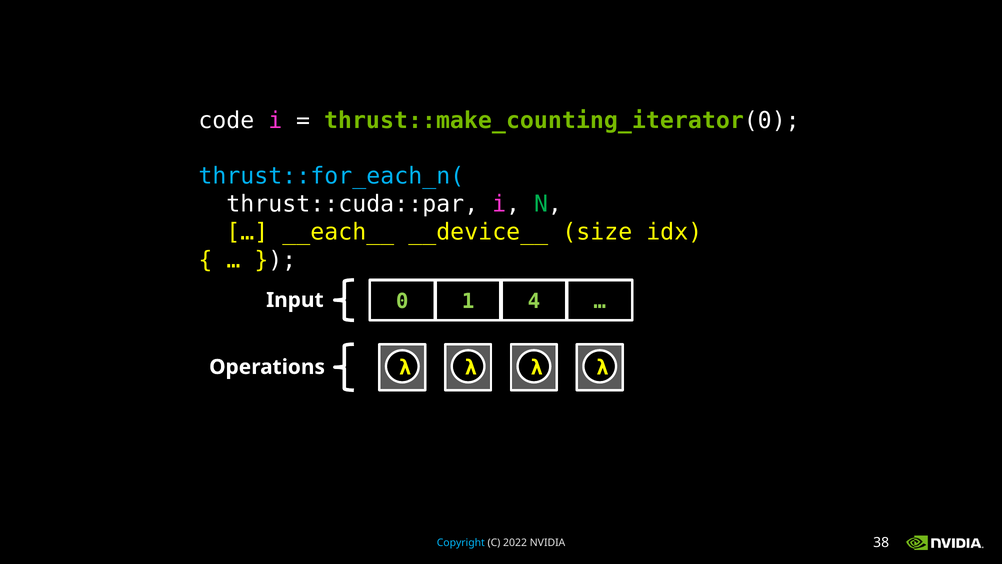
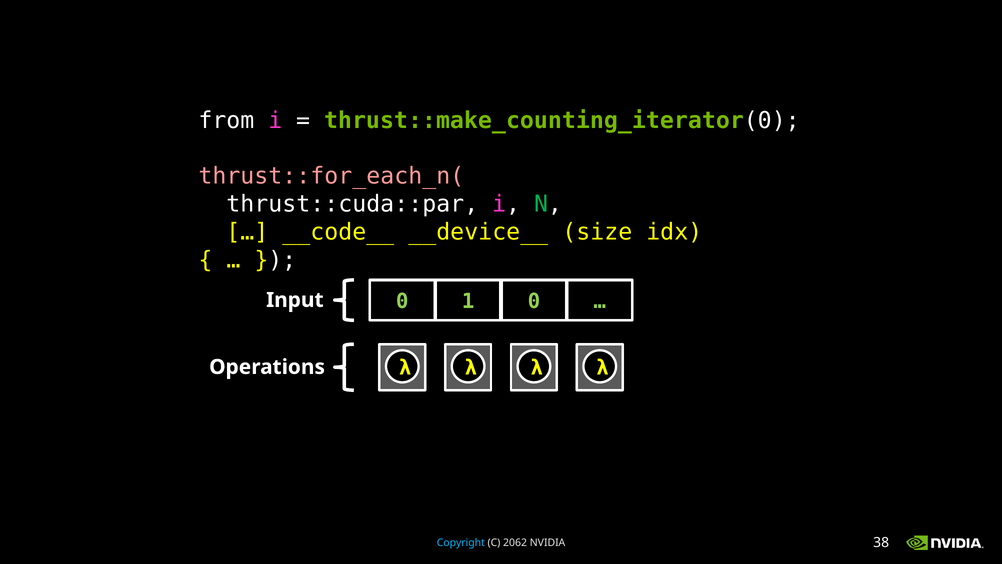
code: code -> from
thrust::for_each_n( colour: light blue -> pink
__each__: __each__ -> __code__
1 4: 4 -> 0
2022: 2022 -> 2062
